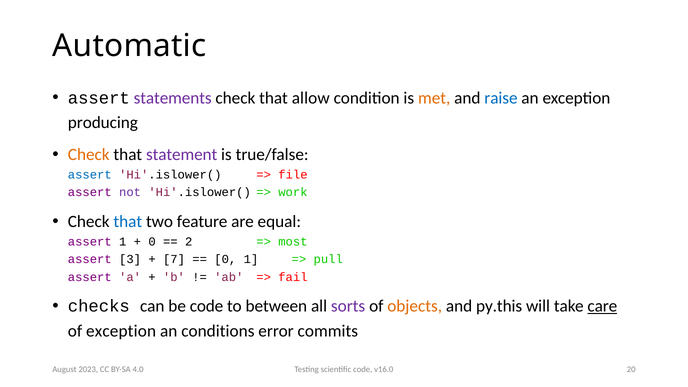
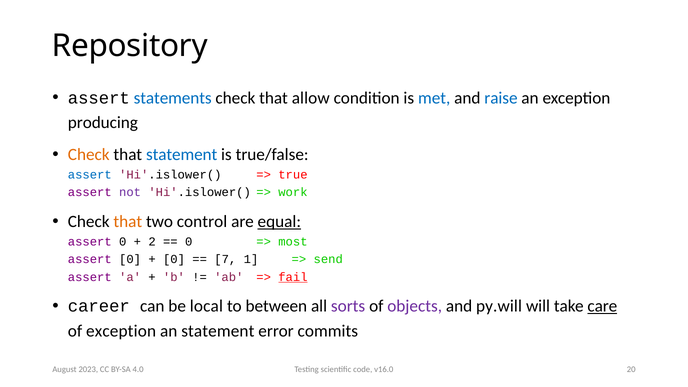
Automatic: Automatic -> Repository
statements colour: purple -> blue
met colour: orange -> blue
statement at (182, 155) colour: purple -> blue
file: file -> true
that at (128, 222) colour: blue -> orange
feature: feature -> control
equal underline: none -> present
1 at (123, 242): 1 -> 0
0 at (152, 242): 0 -> 2
2 at (189, 242): 2 -> 0
3 at (130, 259): 3 -> 0
7 at (174, 259): 7 -> 0
0 at (225, 259): 0 -> 7
pull: pull -> send
fail underline: none -> present
checks: checks -> career
be code: code -> local
objects colour: orange -> purple
py.this: py.this -> py.will
an conditions: conditions -> statement
